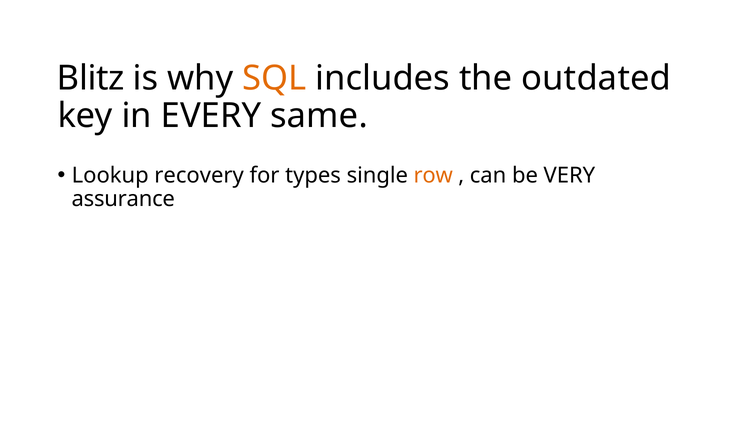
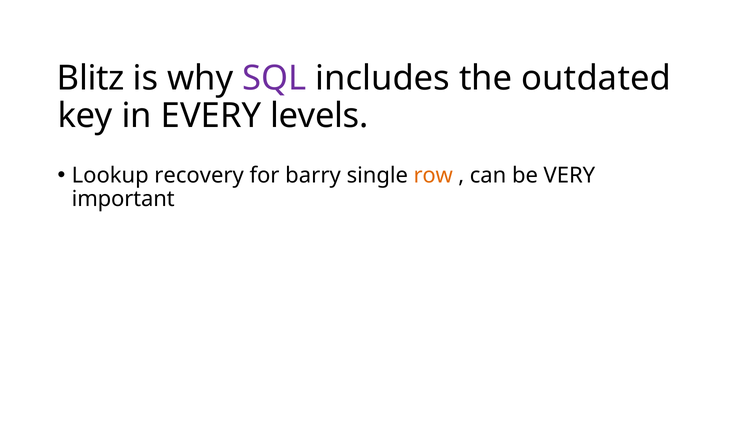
SQL colour: orange -> purple
same: same -> levels
types: types -> barry
assurance: assurance -> important
